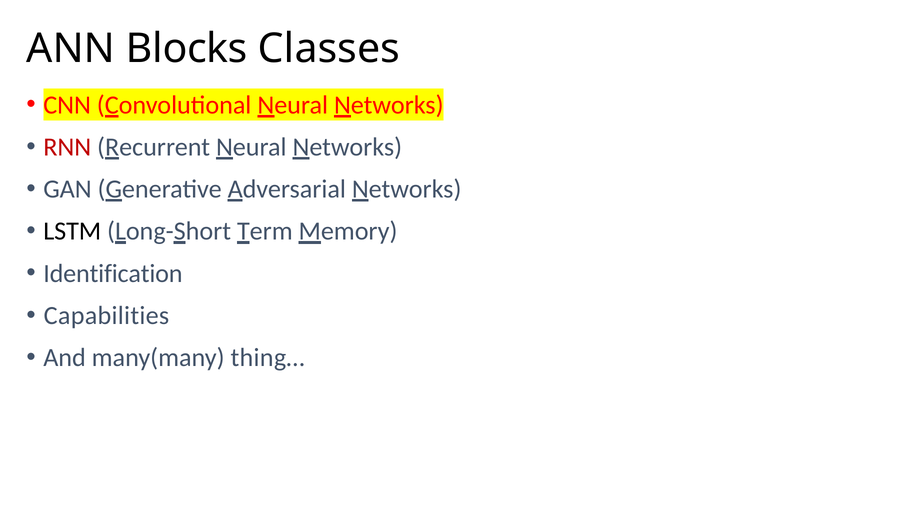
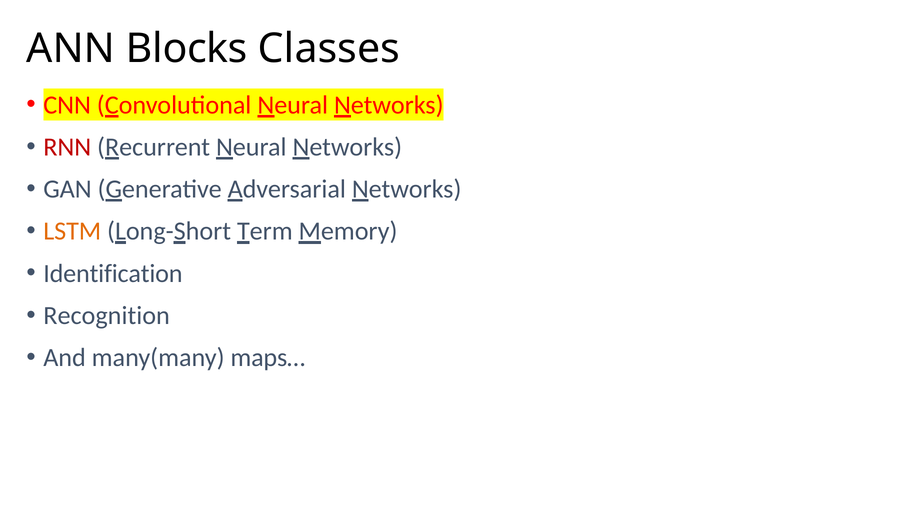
LSTM colour: black -> orange
Capabilities: Capabilities -> Recognition
thing…: thing… -> maps…
